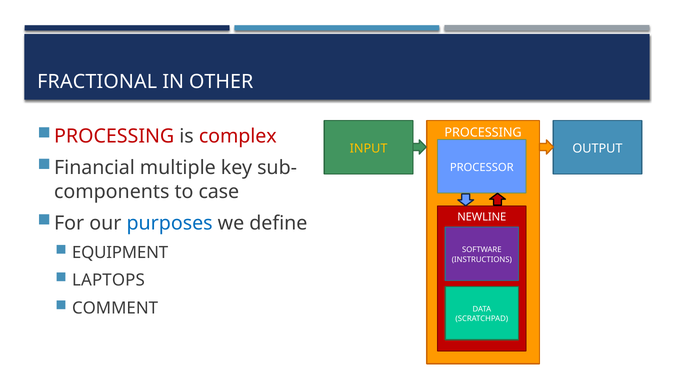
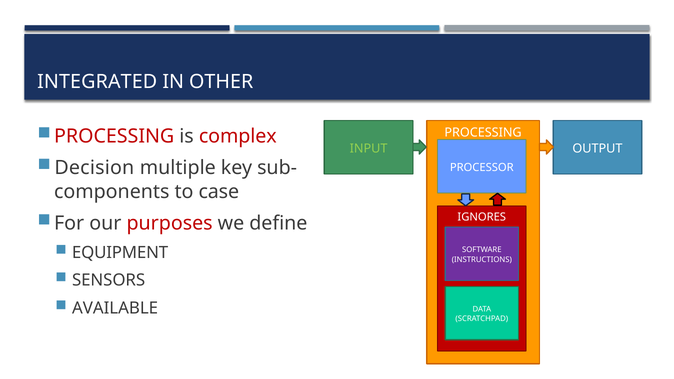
FRACTIONAL: FRACTIONAL -> INTEGRATED
INPUT colour: yellow -> light green
Financial: Financial -> Decision
purposes colour: blue -> red
NEWLINE: NEWLINE -> IGNORES
LAPTOPS: LAPTOPS -> SENSORS
COMMENT: COMMENT -> AVAILABLE
